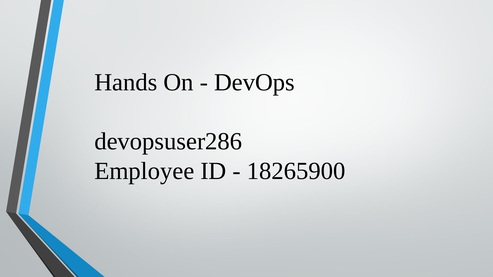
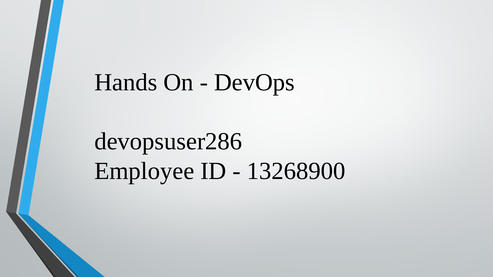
18265900: 18265900 -> 13268900
